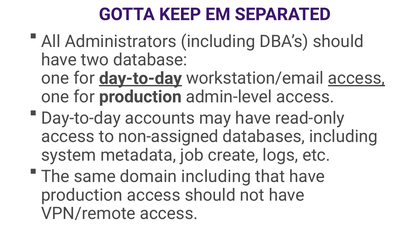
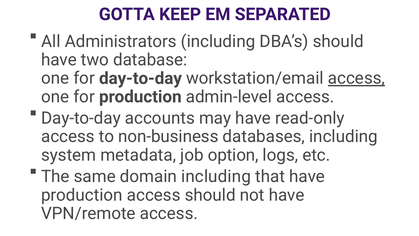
day-to-day at (140, 78) underline: present -> none
non-assigned: non-assigned -> non-business
create: create -> option
